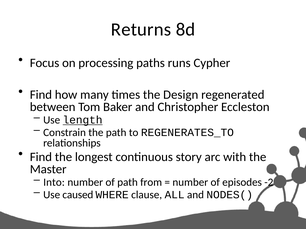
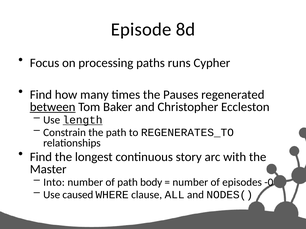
Returns: Returns -> Episode
Design: Design -> Pauses
between underline: none -> present
from: from -> body
-2: -2 -> -0
